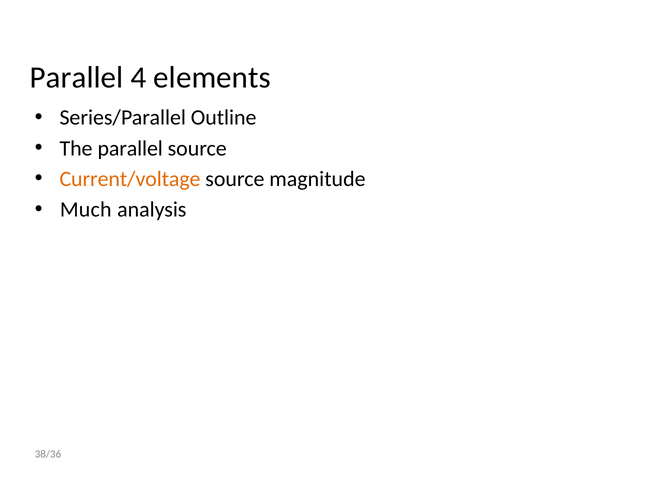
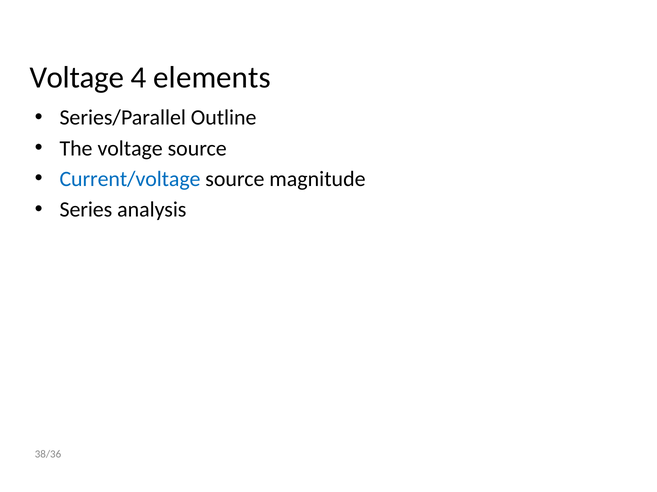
Parallel at (77, 78): Parallel -> Voltage
The parallel: parallel -> voltage
Current/voltage colour: orange -> blue
Much: Much -> Series
